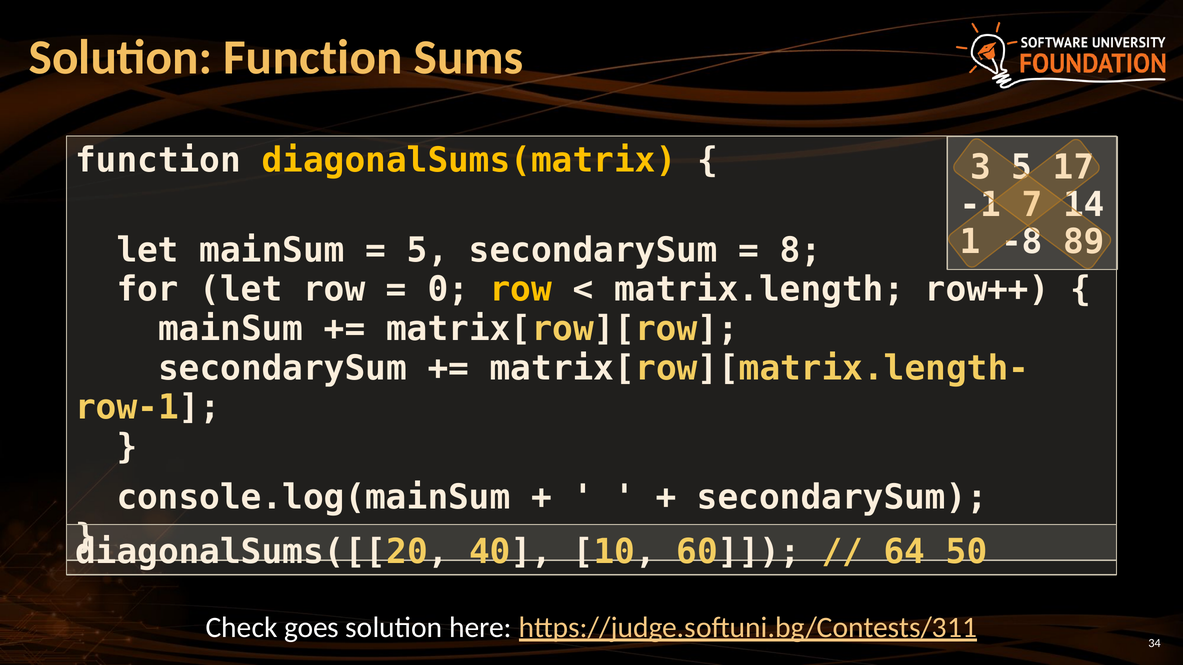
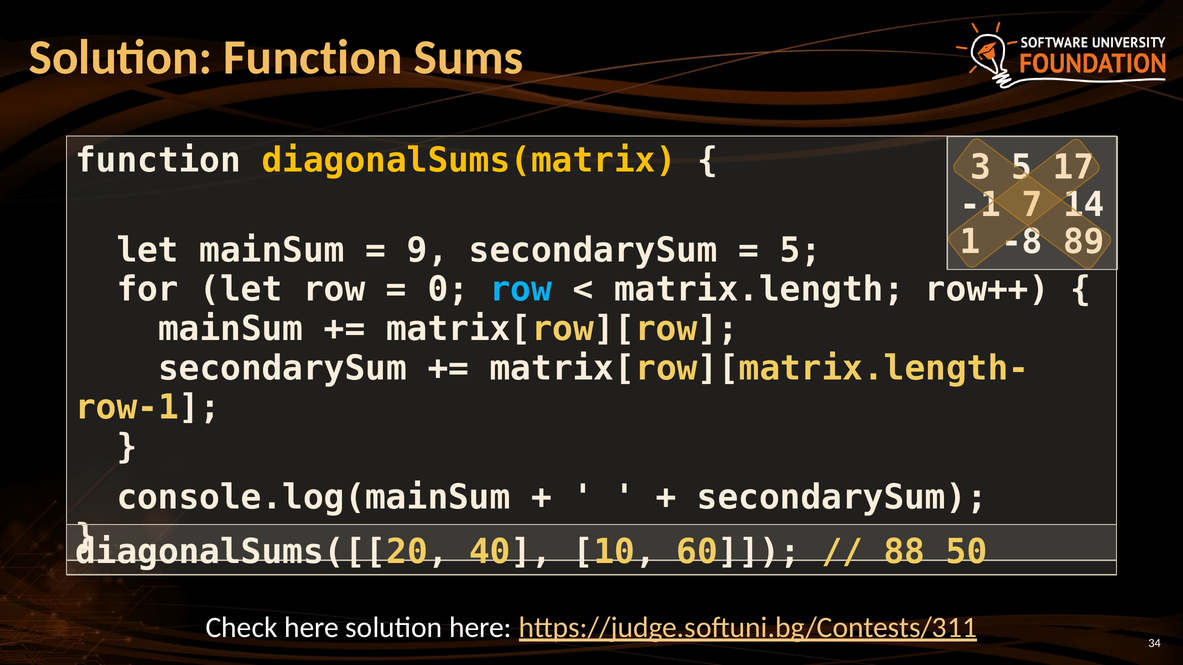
5 at (427, 250): 5 -> 9
8 at (801, 250): 8 -> 5
row at (521, 290) colour: yellow -> light blue
64: 64 -> 88
Check goes: goes -> here
